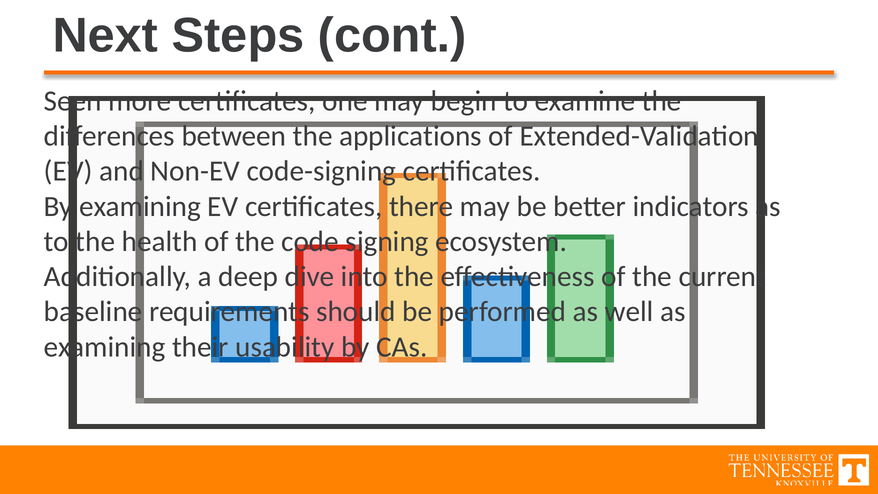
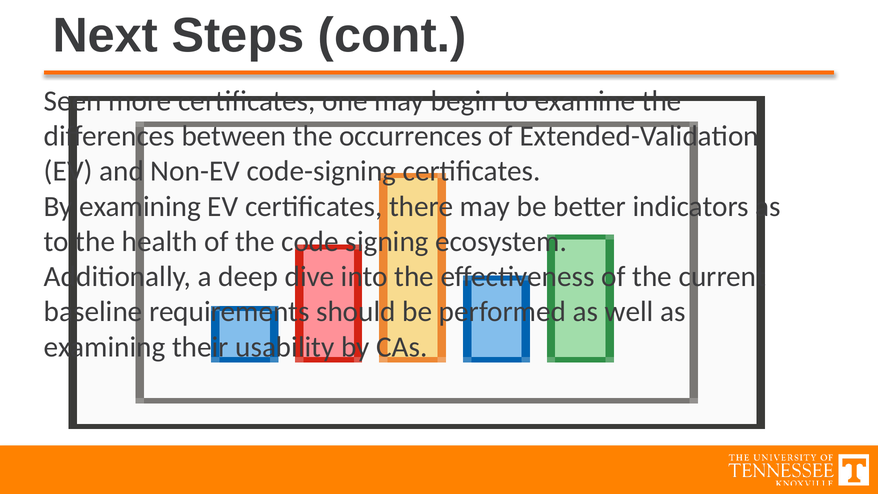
applications: applications -> occurrences
